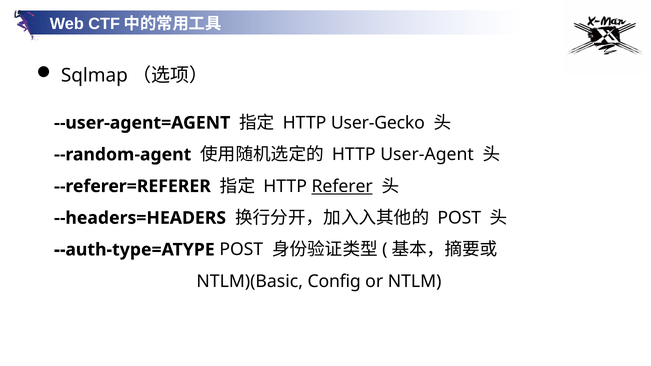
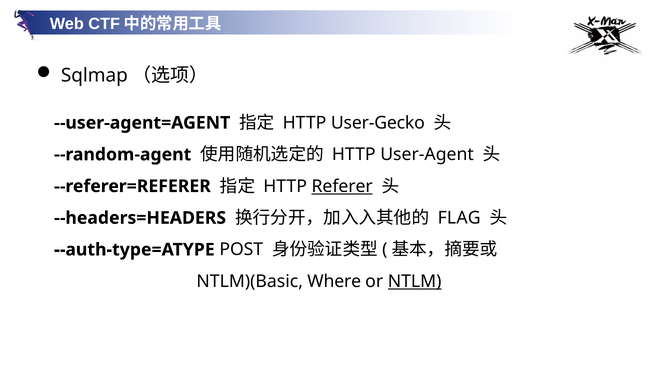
POST at (459, 218): POST -> FLAG
Config: Config -> Where
NTLM underline: none -> present
